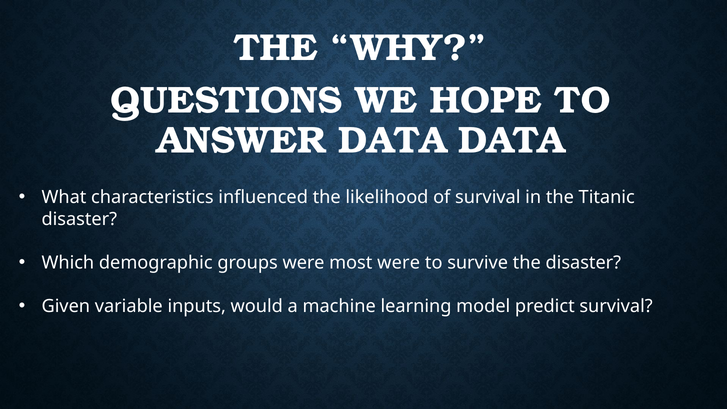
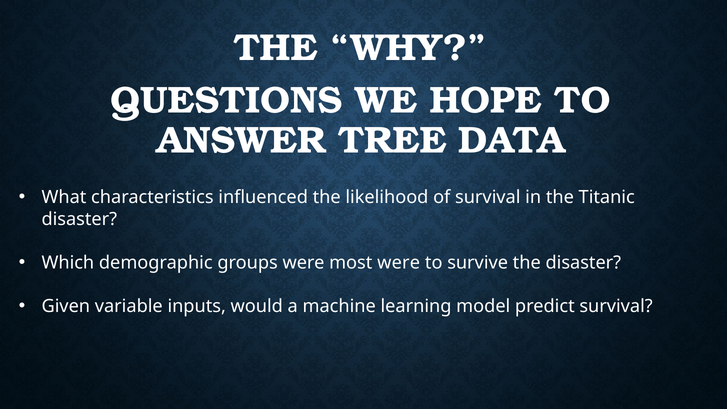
ANSWER DATA: DATA -> TREE
